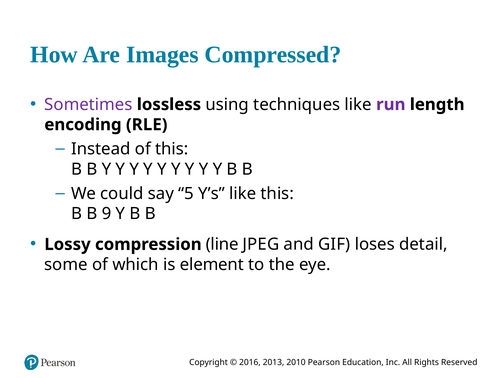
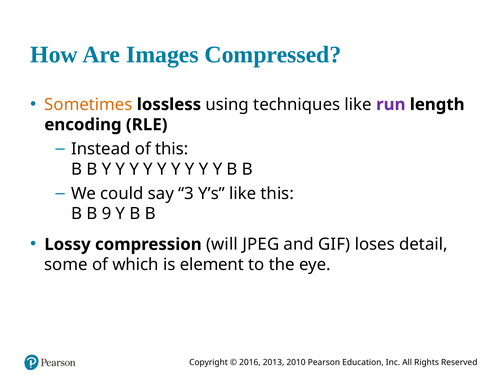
Sometimes colour: purple -> orange
5: 5 -> 3
line: line -> will
